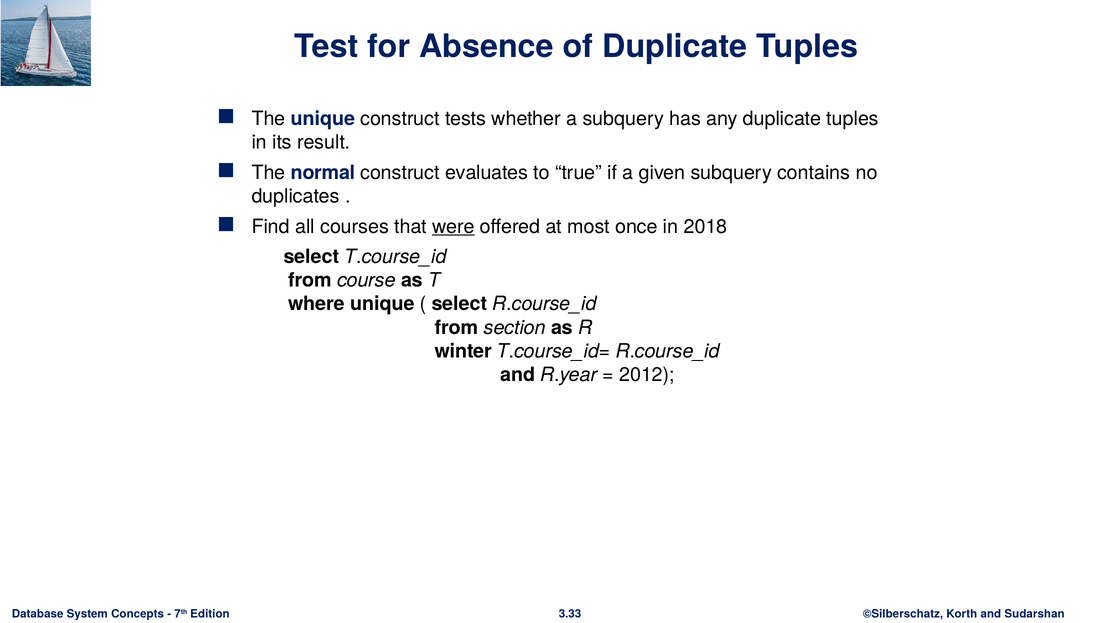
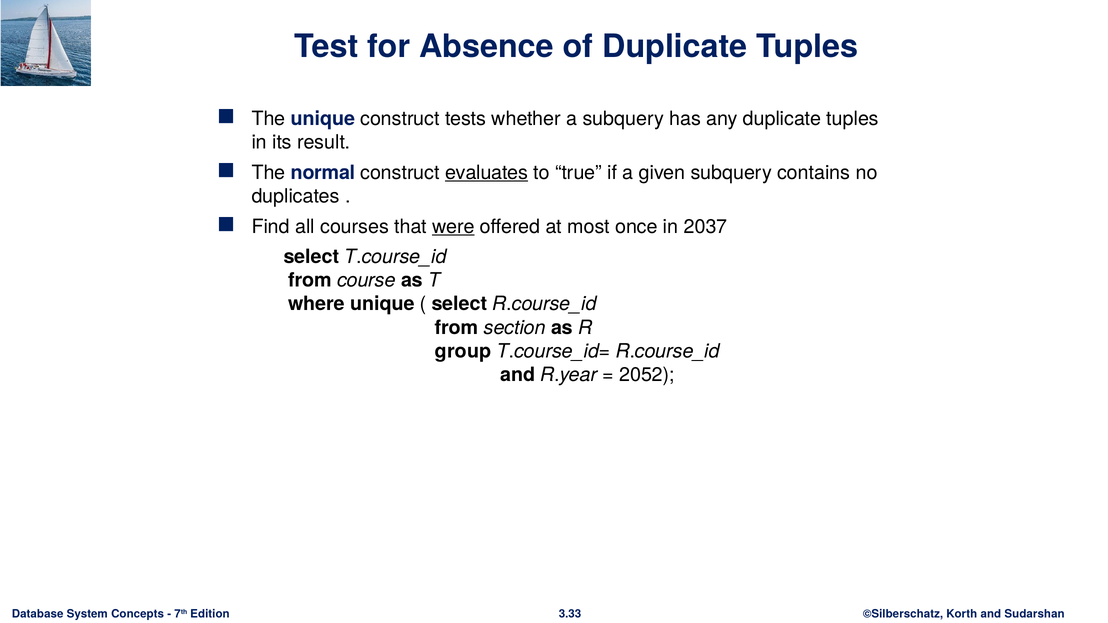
evaluates underline: none -> present
2018: 2018 -> 2037
winter: winter -> group
2012: 2012 -> 2052
